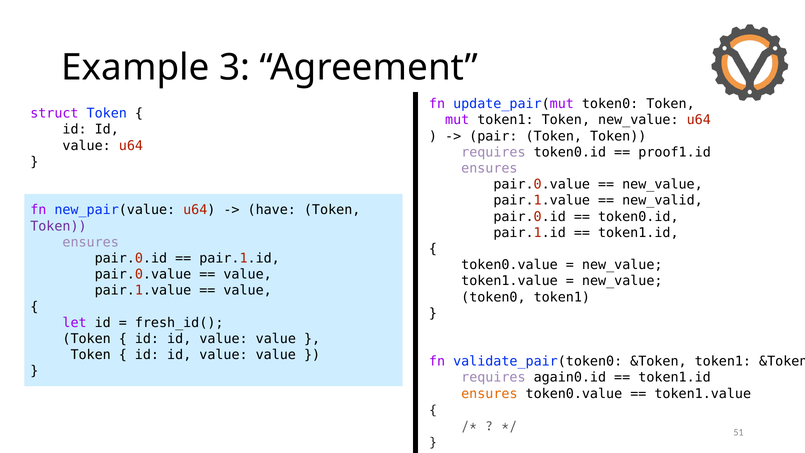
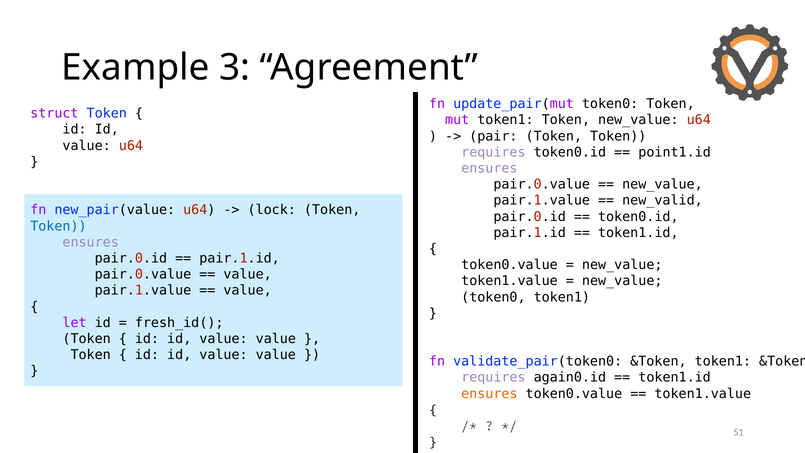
proof1.id: proof1.id -> point1.id
have: have -> lock
Token at (58, 226) colour: purple -> blue
